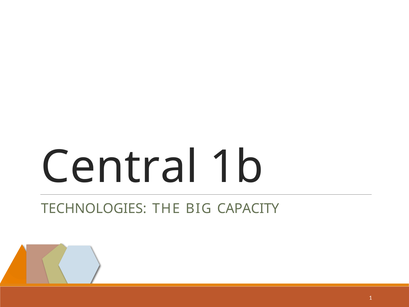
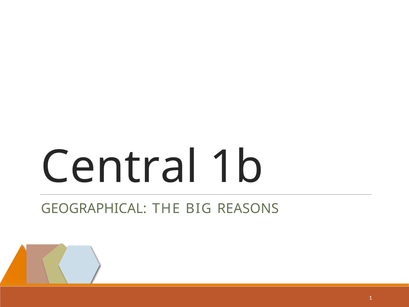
TECHNOLOGIES: TECHNOLOGIES -> GEOGRAPHICAL
CAPACITY: CAPACITY -> REASONS
